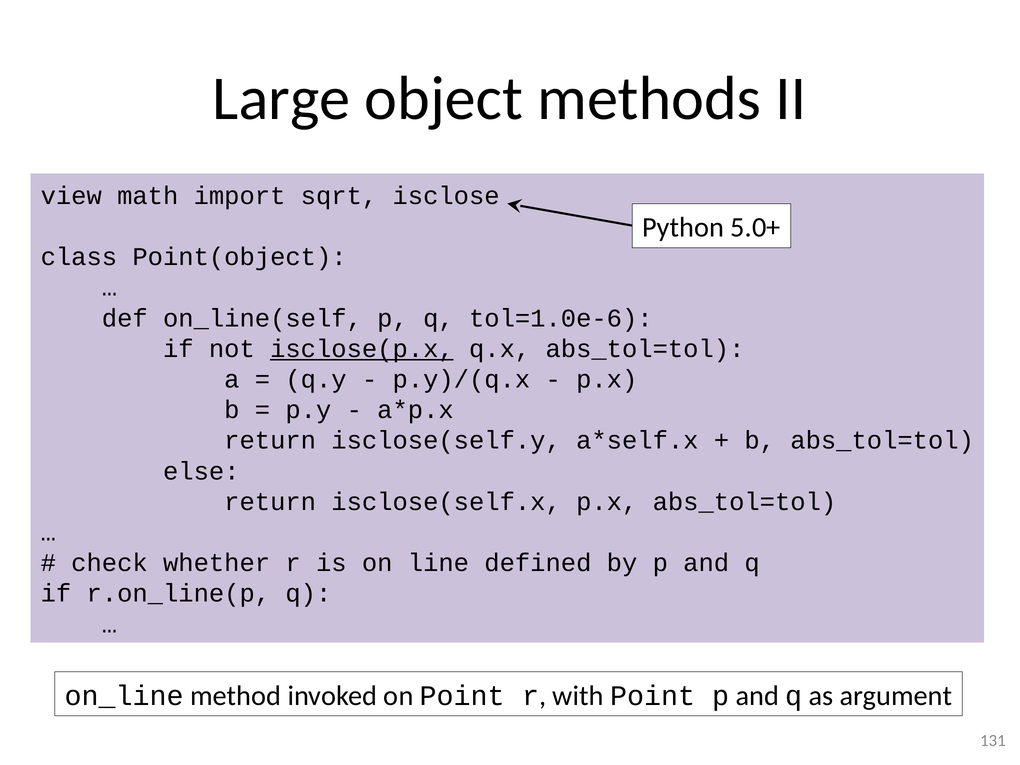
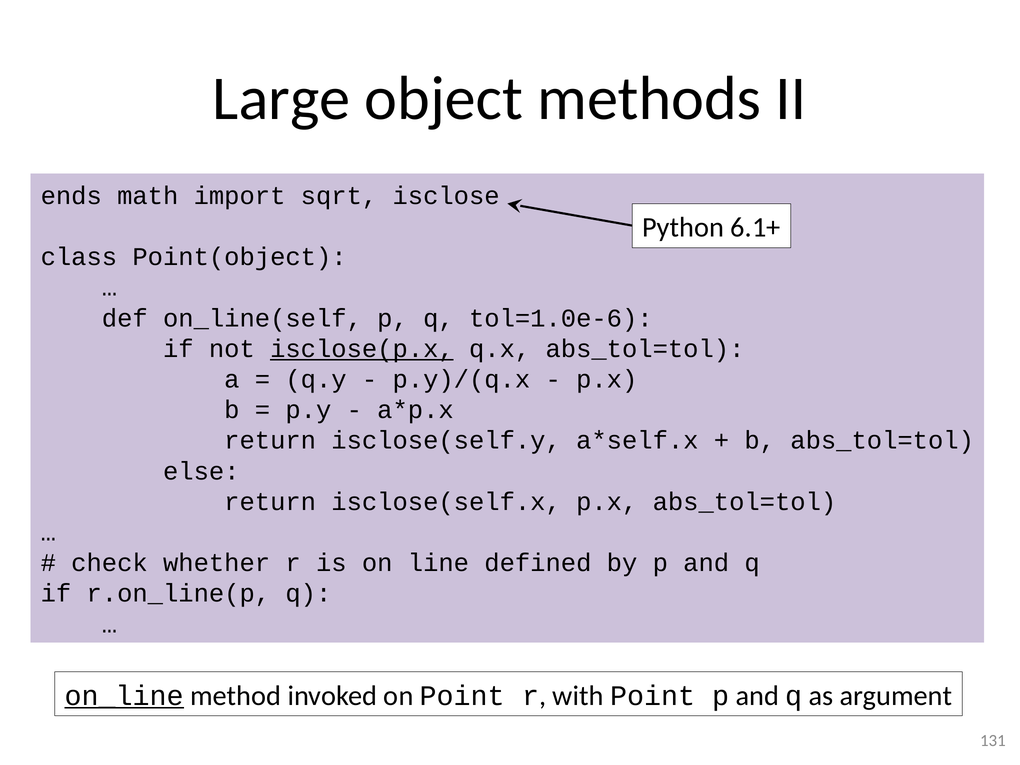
view: view -> ends
5.0+: 5.0+ -> 6.1+
on_line underline: none -> present
